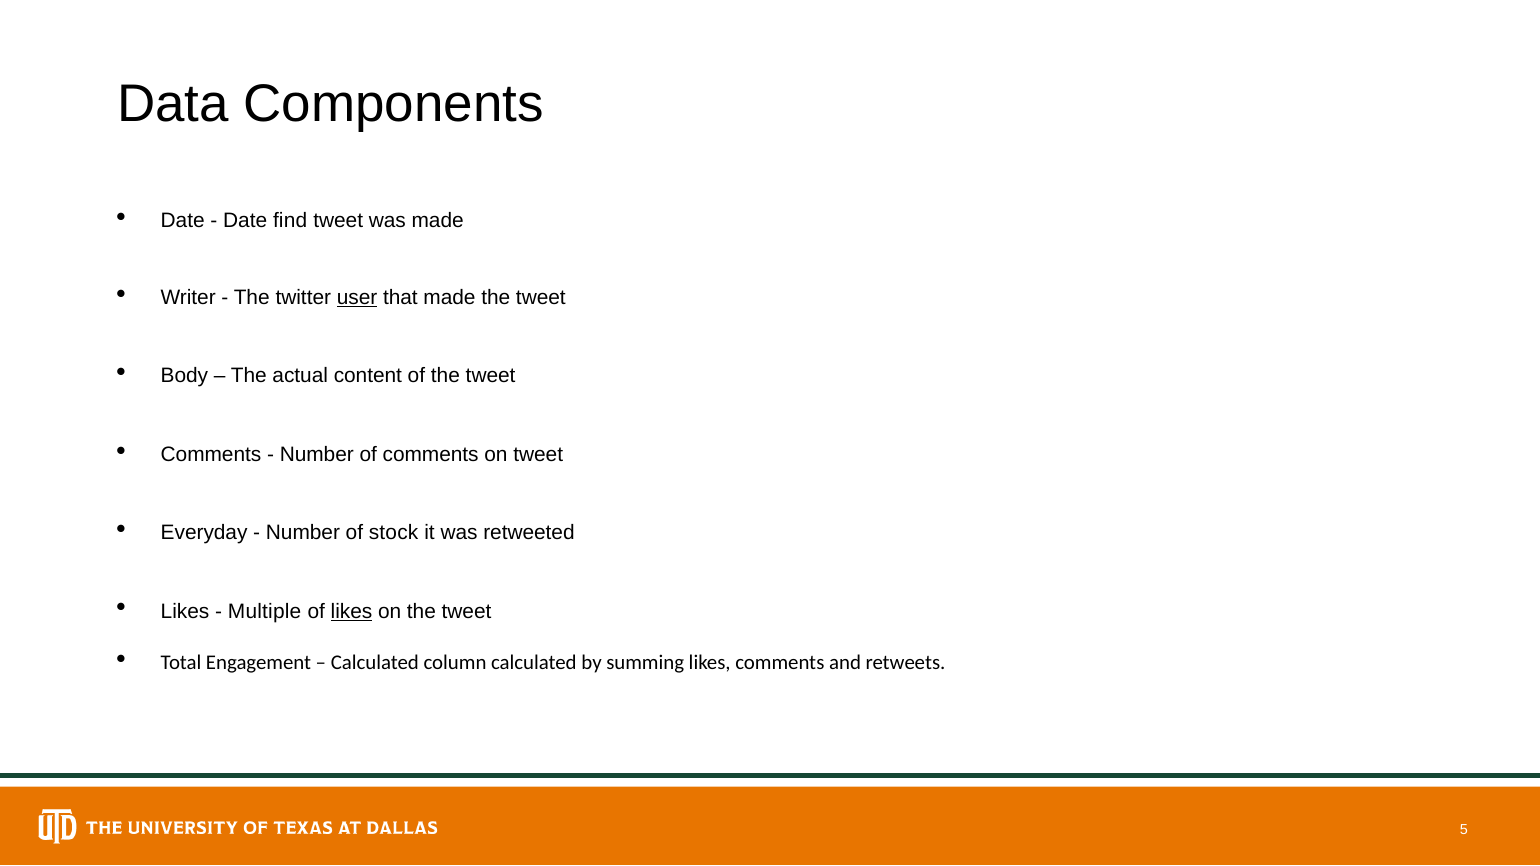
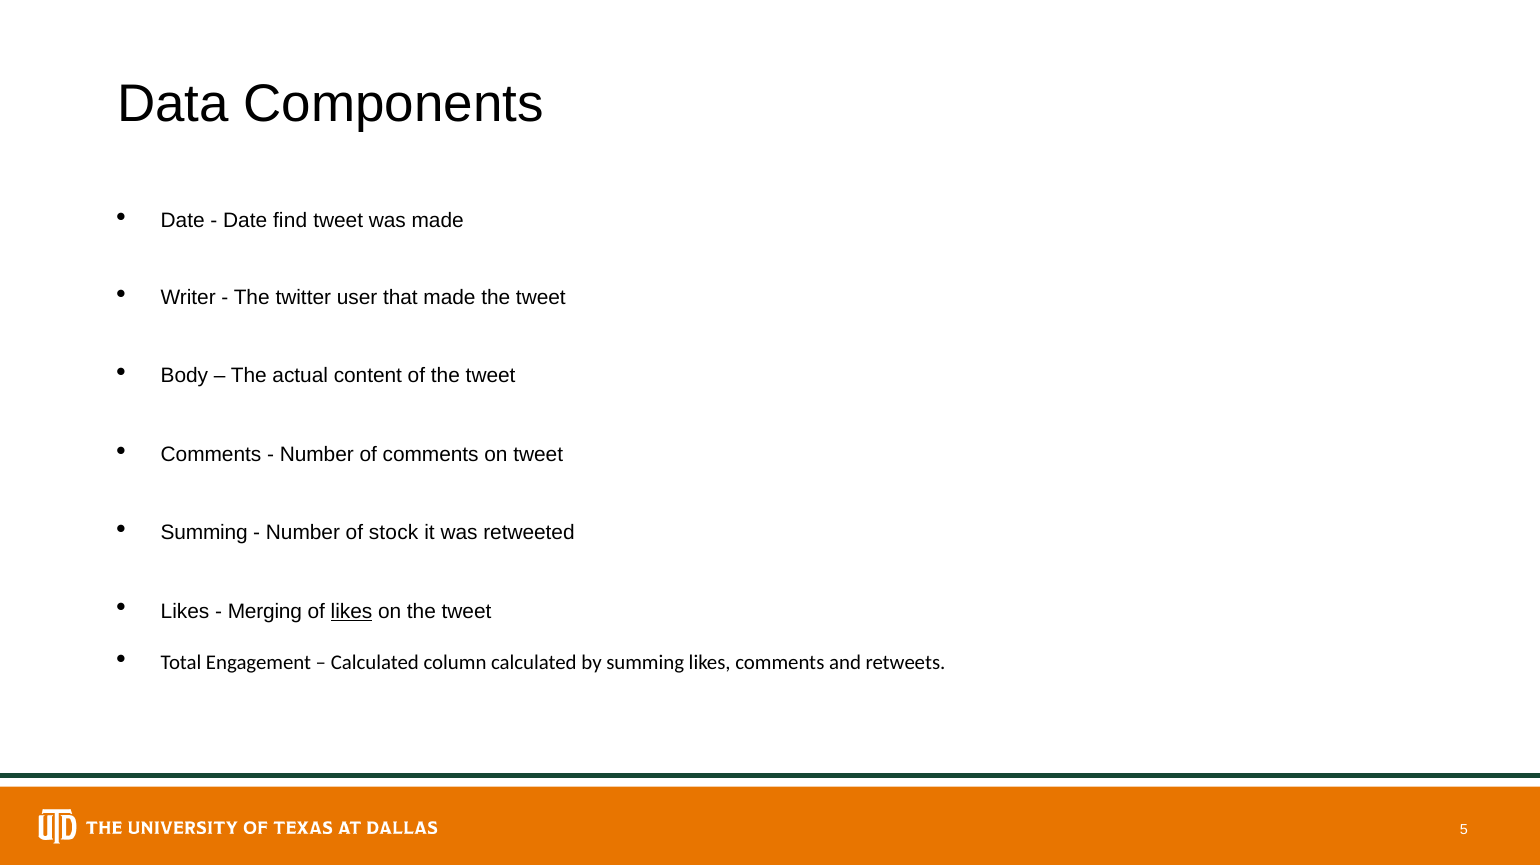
user underline: present -> none
Everyday at (204, 533): Everyday -> Summing
Multiple: Multiple -> Merging
